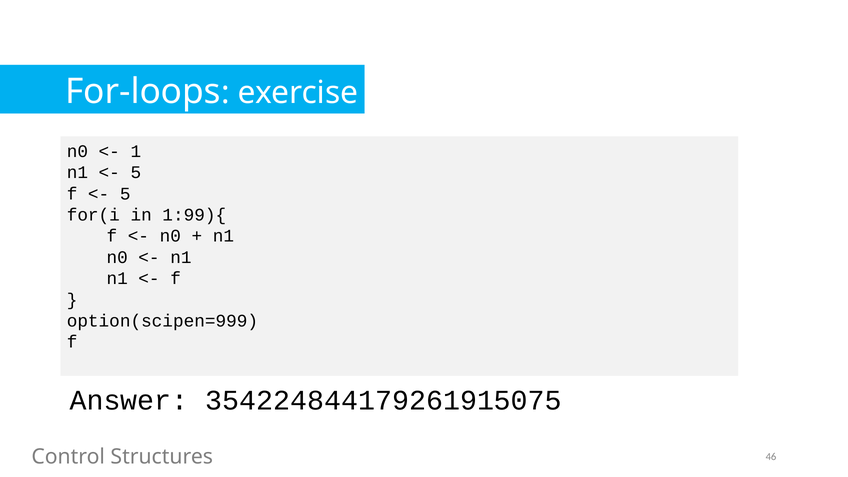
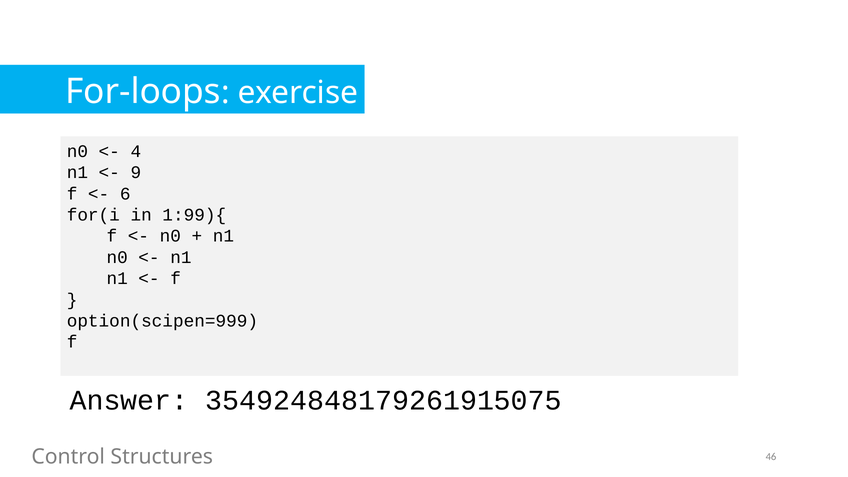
1: 1 -> 4
5 at (136, 172): 5 -> 9
5 at (125, 194): 5 -> 6
354224844179261915075: 354224844179261915075 -> 354924848179261915075
